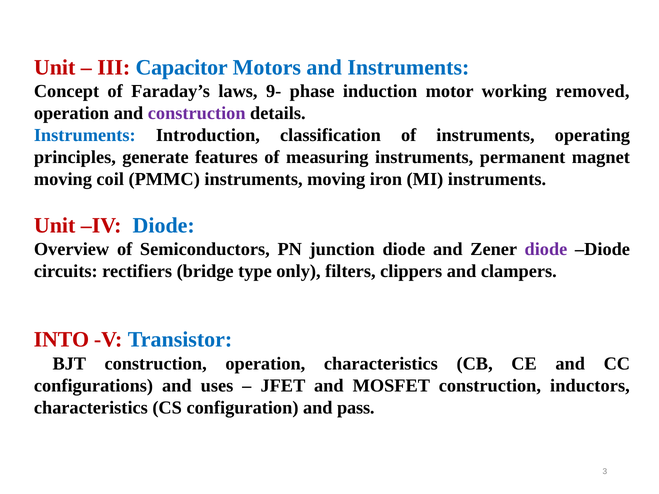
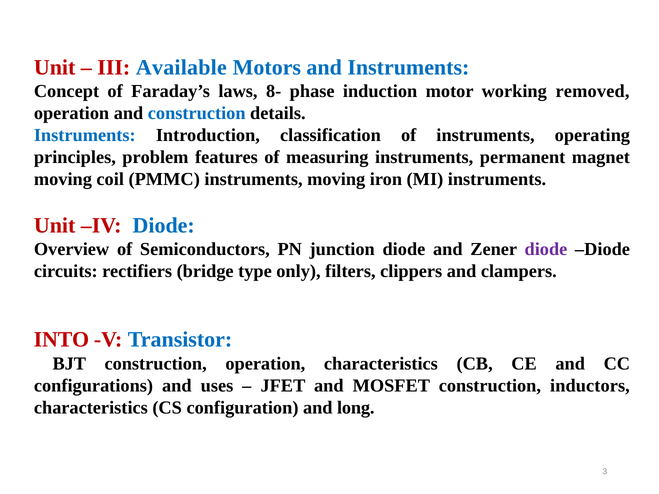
Capacitor: Capacitor -> Available
9-: 9- -> 8-
construction at (197, 113) colour: purple -> blue
generate: generate -> problem
pass: pass -> long
